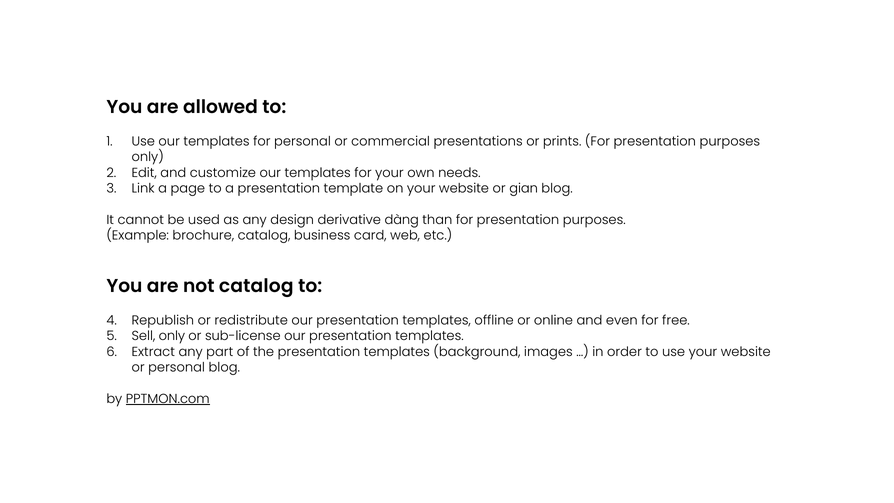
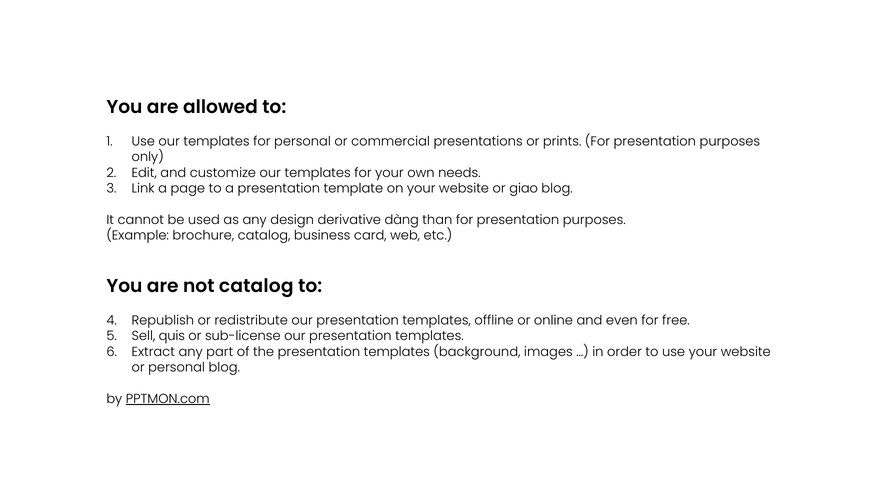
gian: gian -> giao
Sell only: only -> quis
